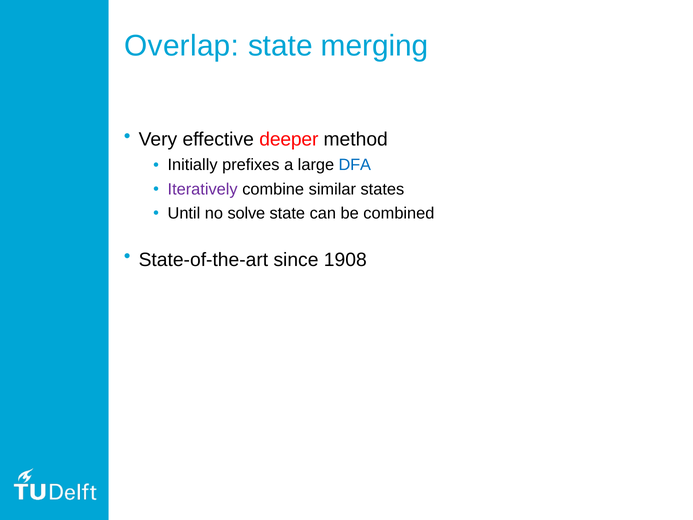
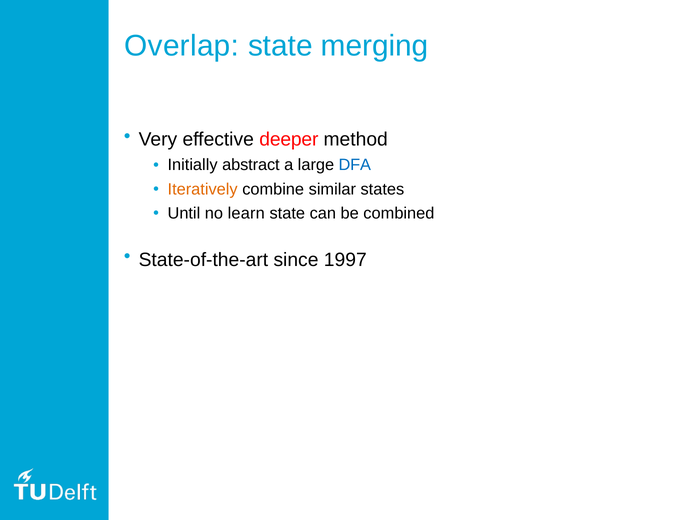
prefixes: prefixes -> abstract
Iteratively colour: purple -> orange
solve: solve -> learn
1908: 1908 -> 1997
